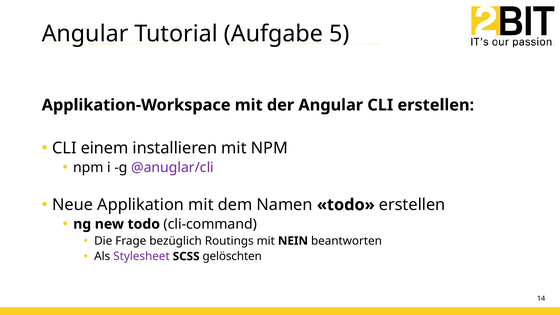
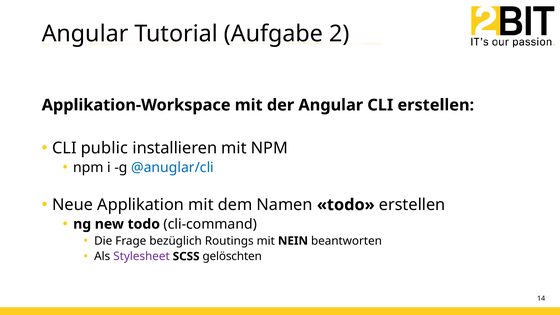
5: 5 -> 2
einem: einem -> public
@anuglar/cli colour: purple -> blue
